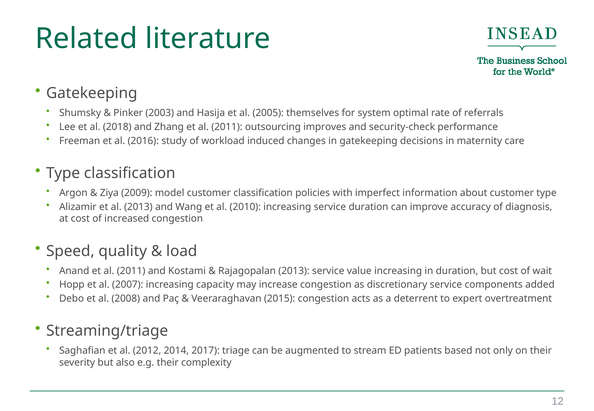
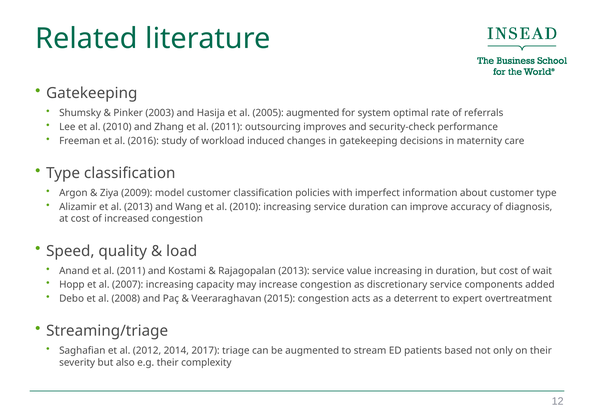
2005 themselves: themselves -> augmented
Lee et al 2018: 2018 -> 2010
